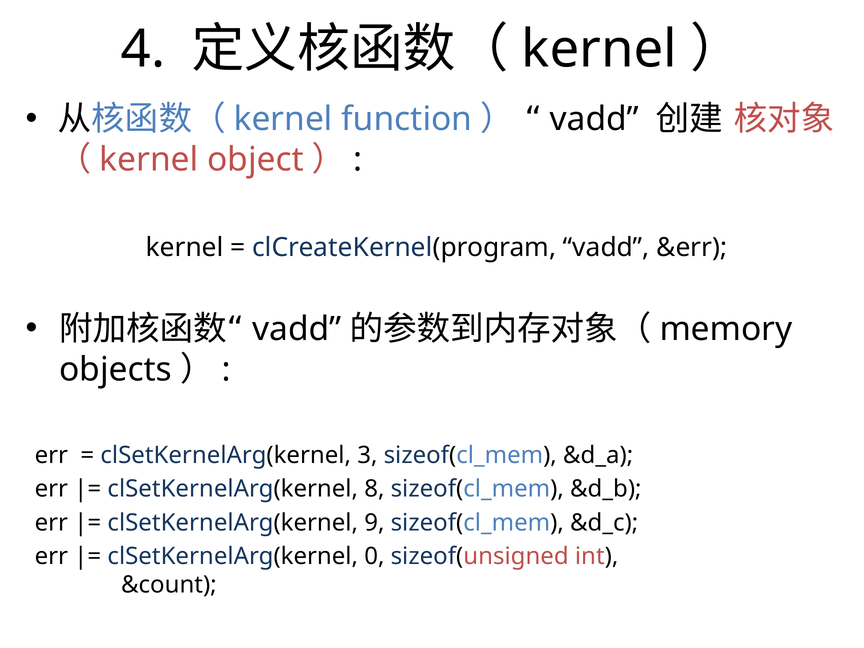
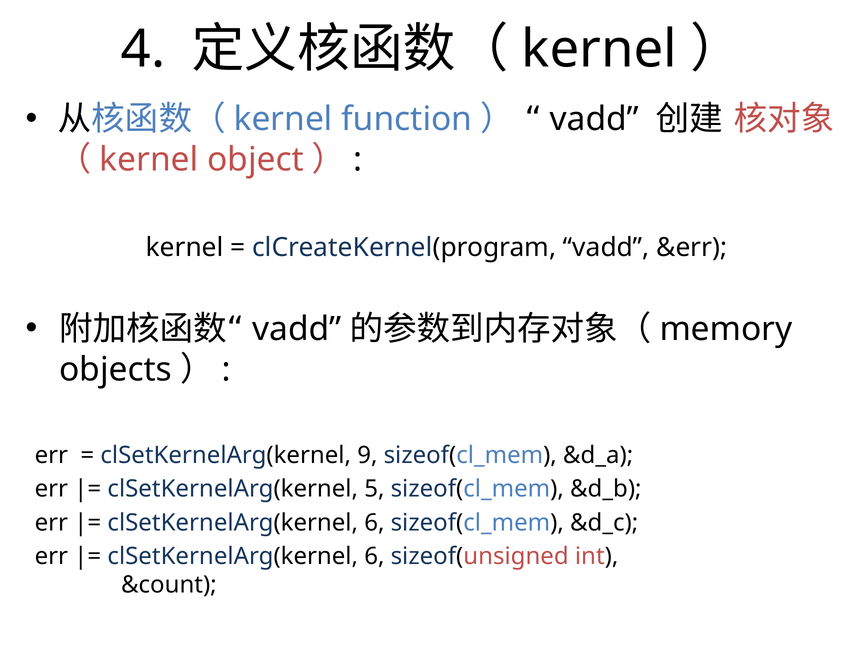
3: 3 -> 9
8: 8 -> 5
9 at (374, 523): 9 -> 6
0 at (374, 556): 0 -> 6
